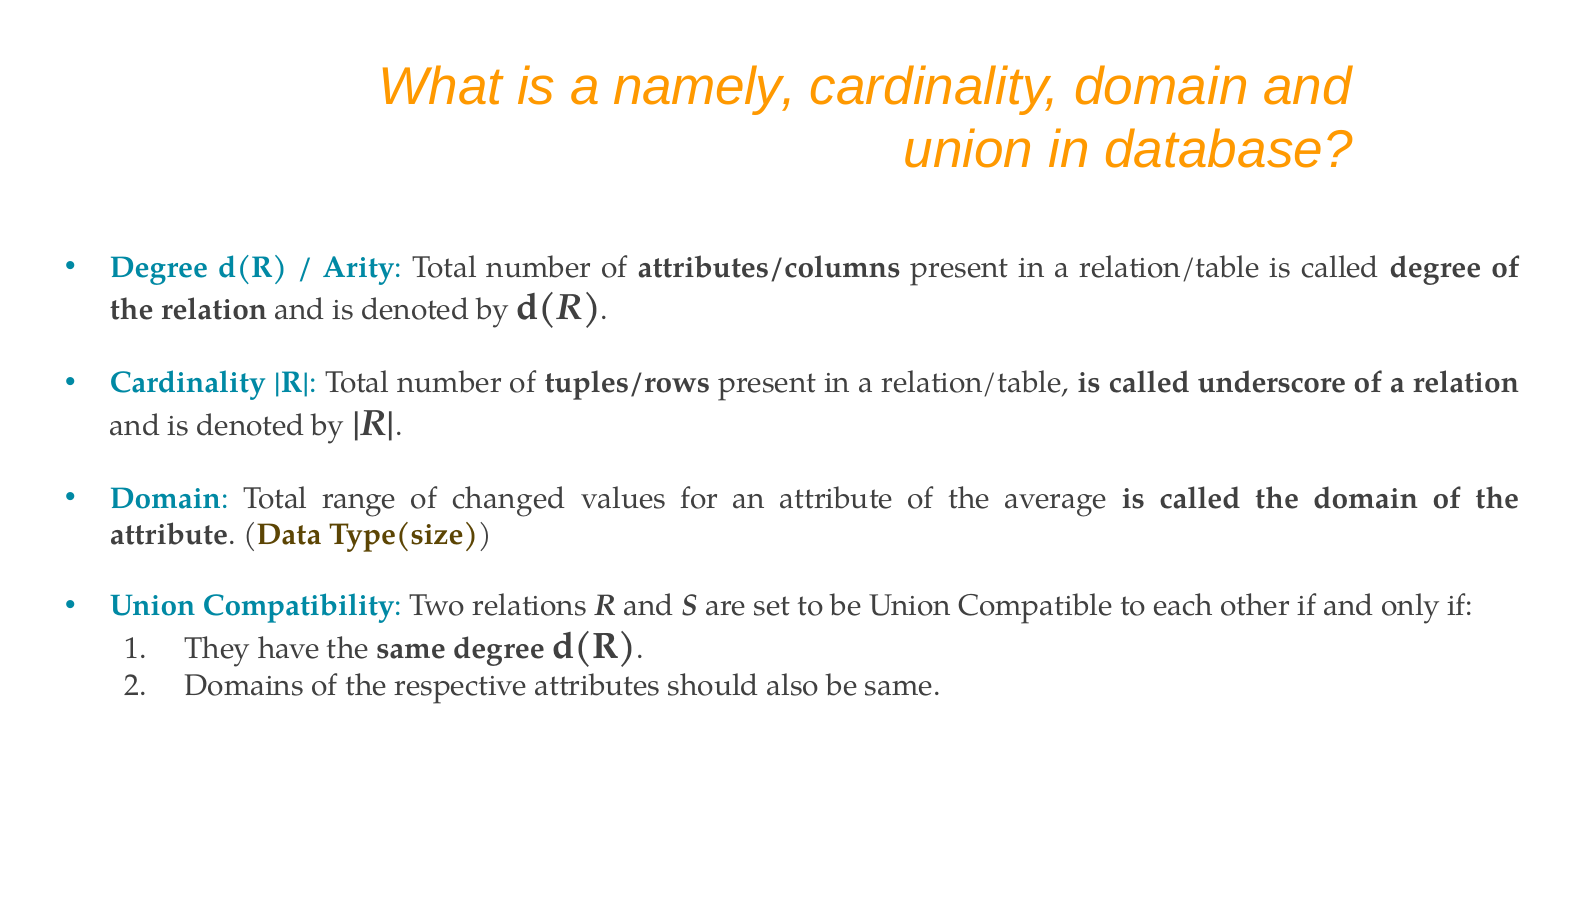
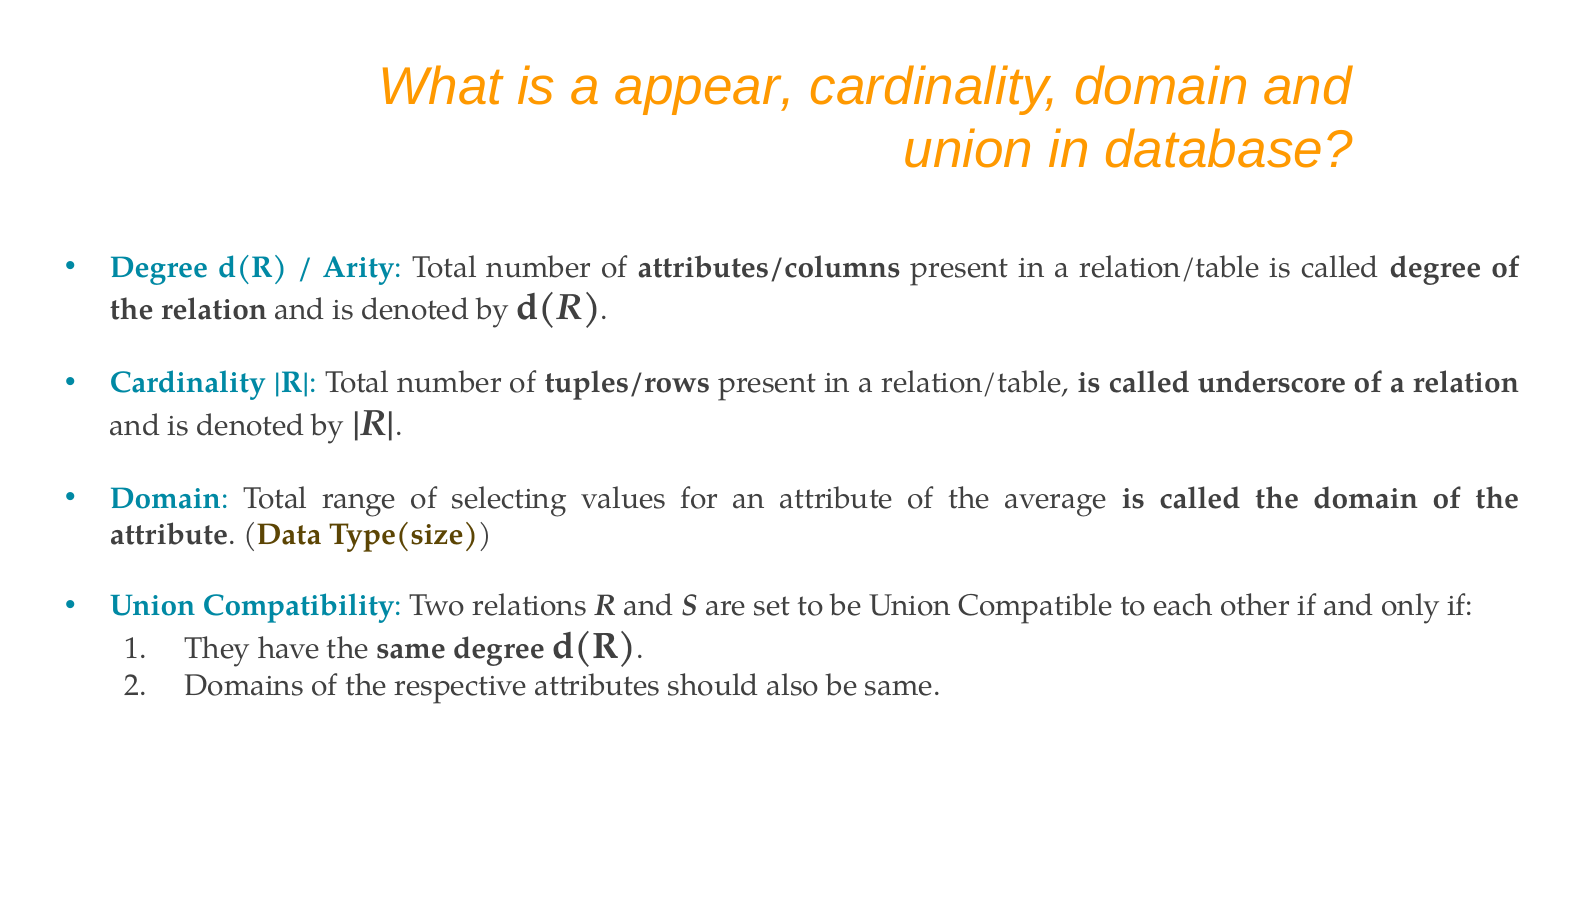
namely: namely -> appear
changed: changed -> selecting
